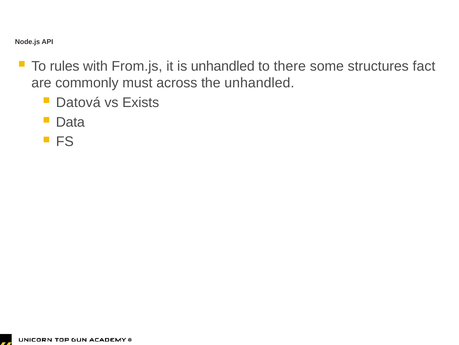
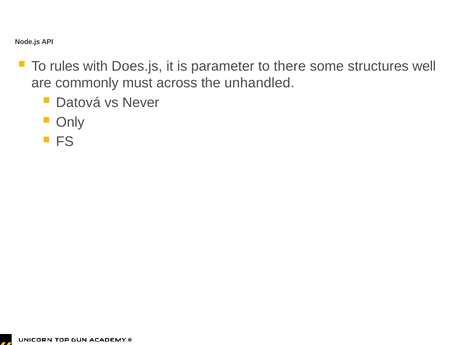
From.js: From.js -> Does.js
is unhandled: unhandled -> parameter
fact: fact -> well
Exists: Exists -> Never
Data: Data -> Only
